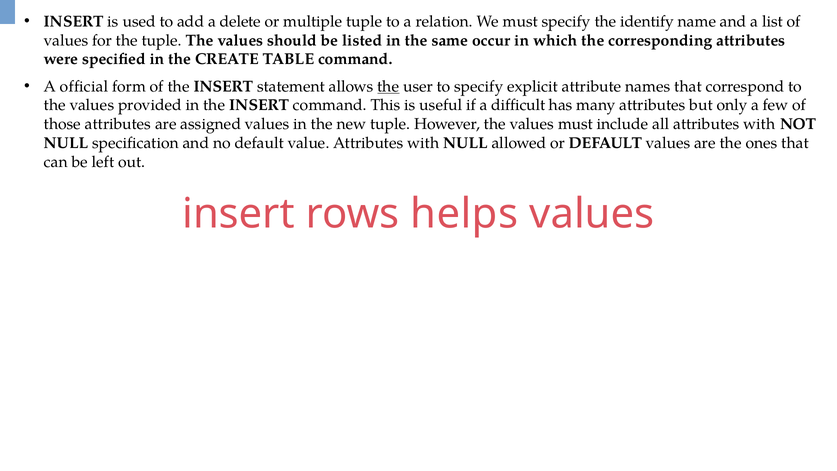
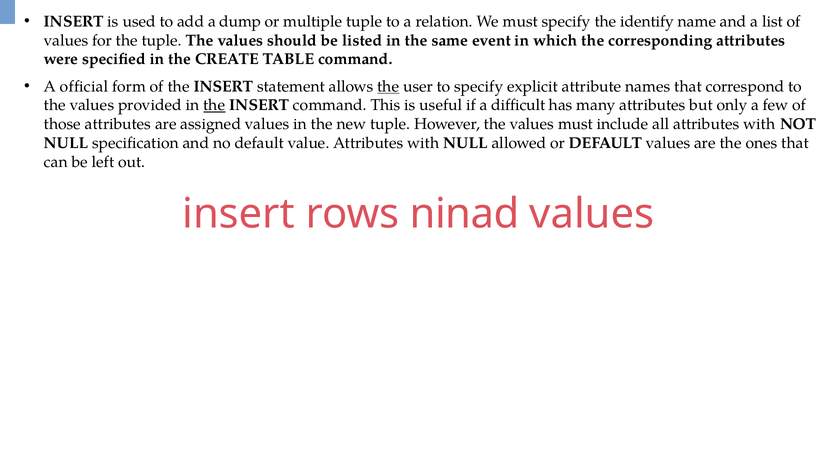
delete: delete -> dump
occur: occur -> event
the at (214, 105) underline: none -> present
helps: helps -> ninad
